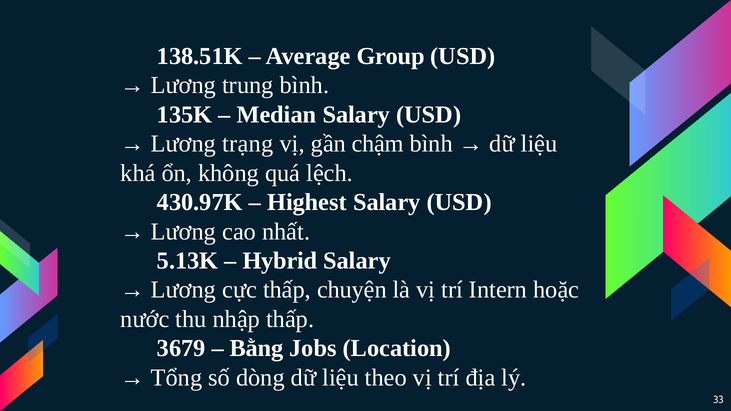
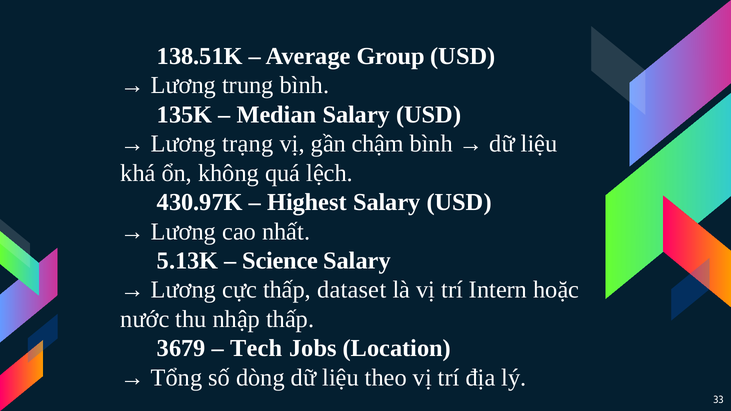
Hybrid: Hybrid -> Science
chuyện: chuyện -> dataset
Bằng: Bằng -> Tech
